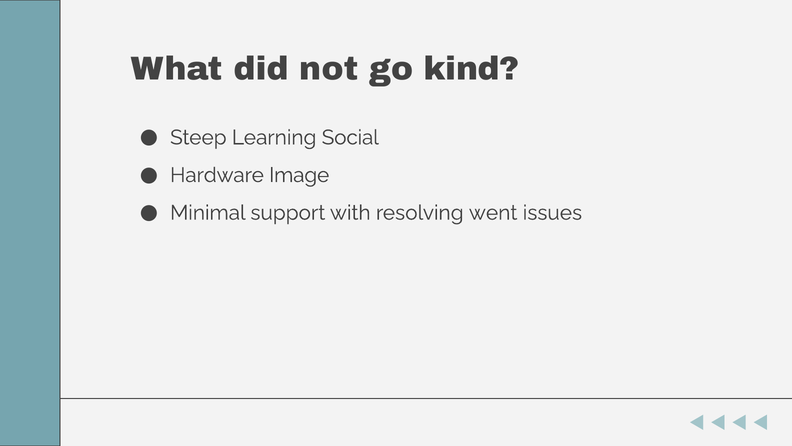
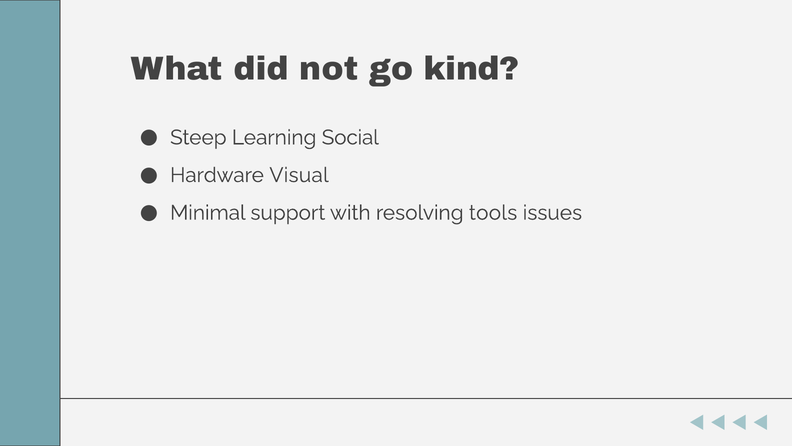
Image: Image -> Visual
went: went -> tools
